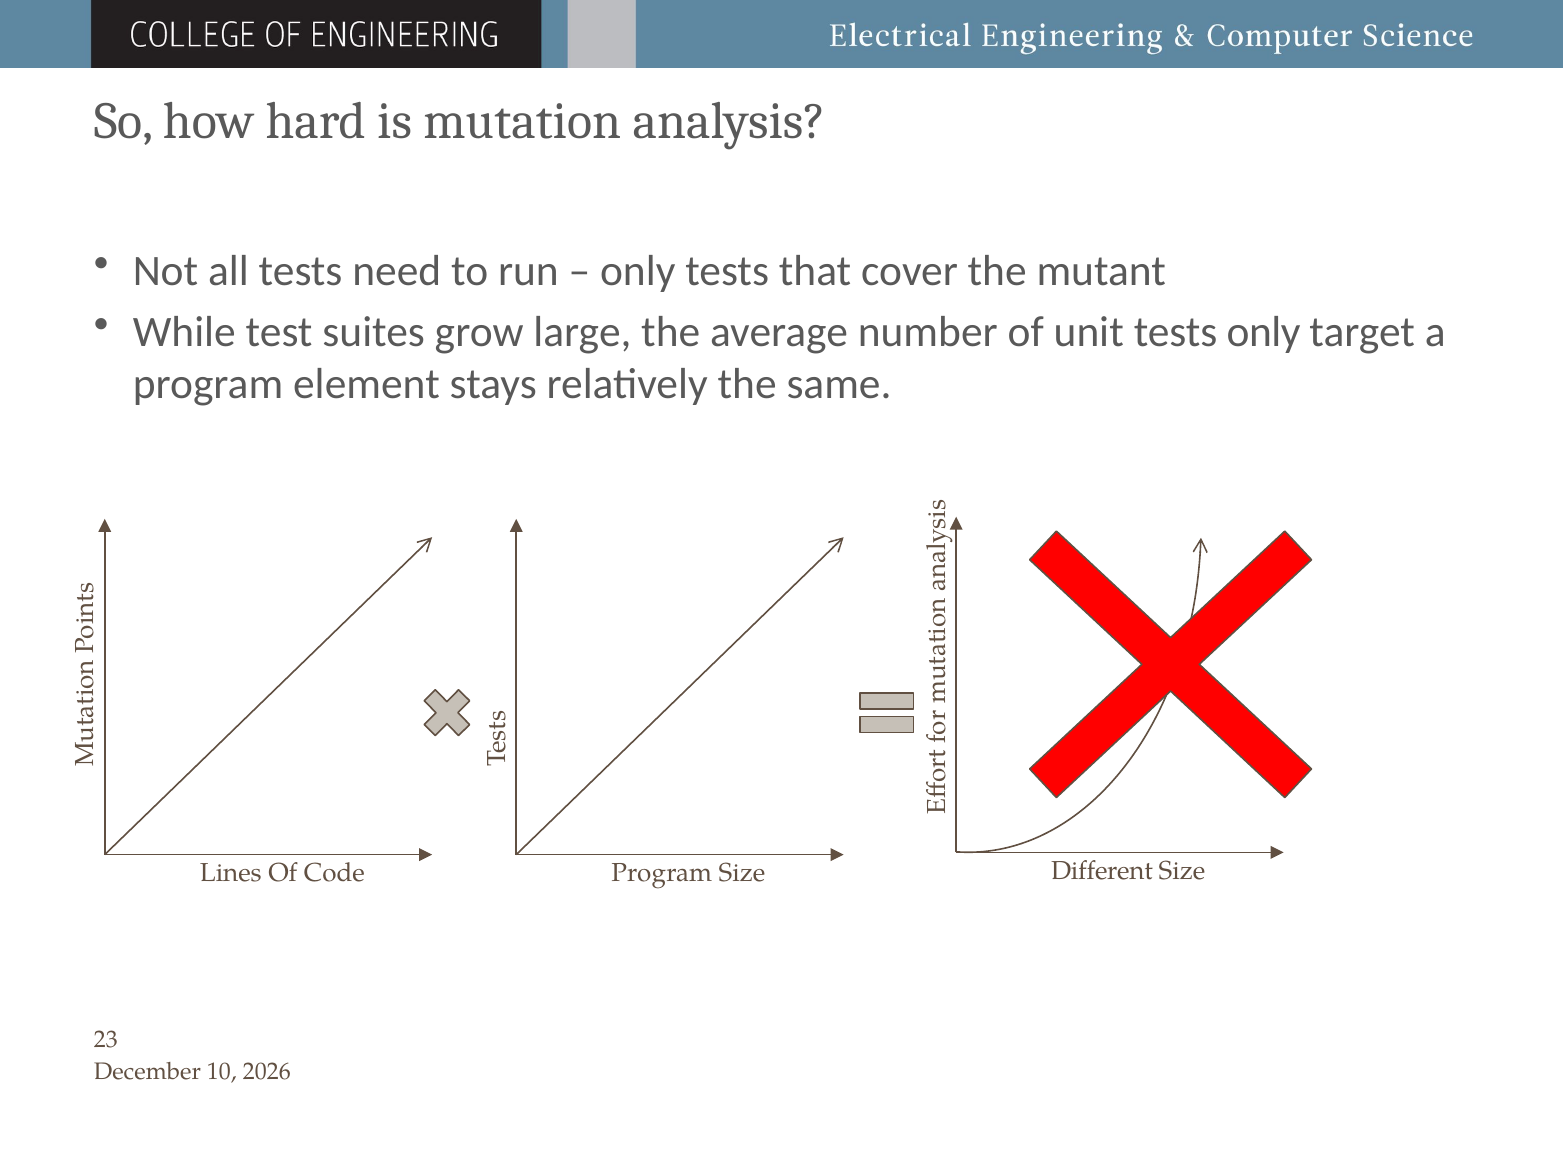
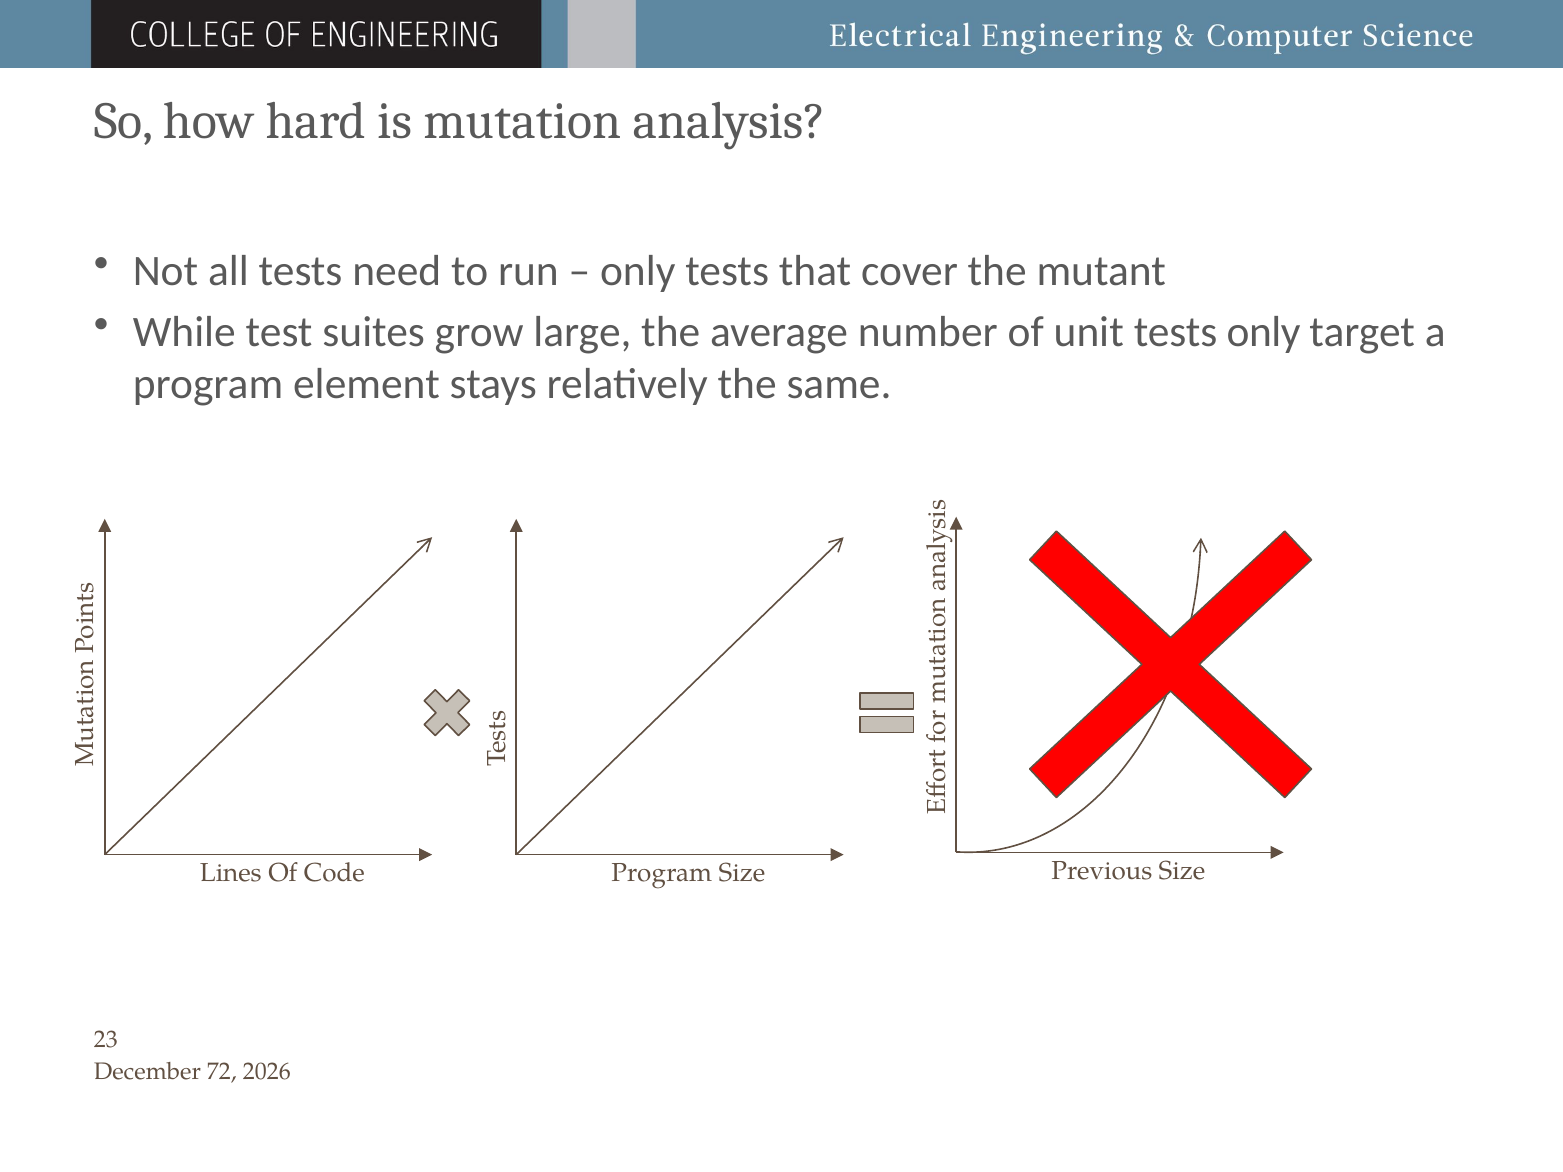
Different: Different -> Previous
10: 10 -> 72
